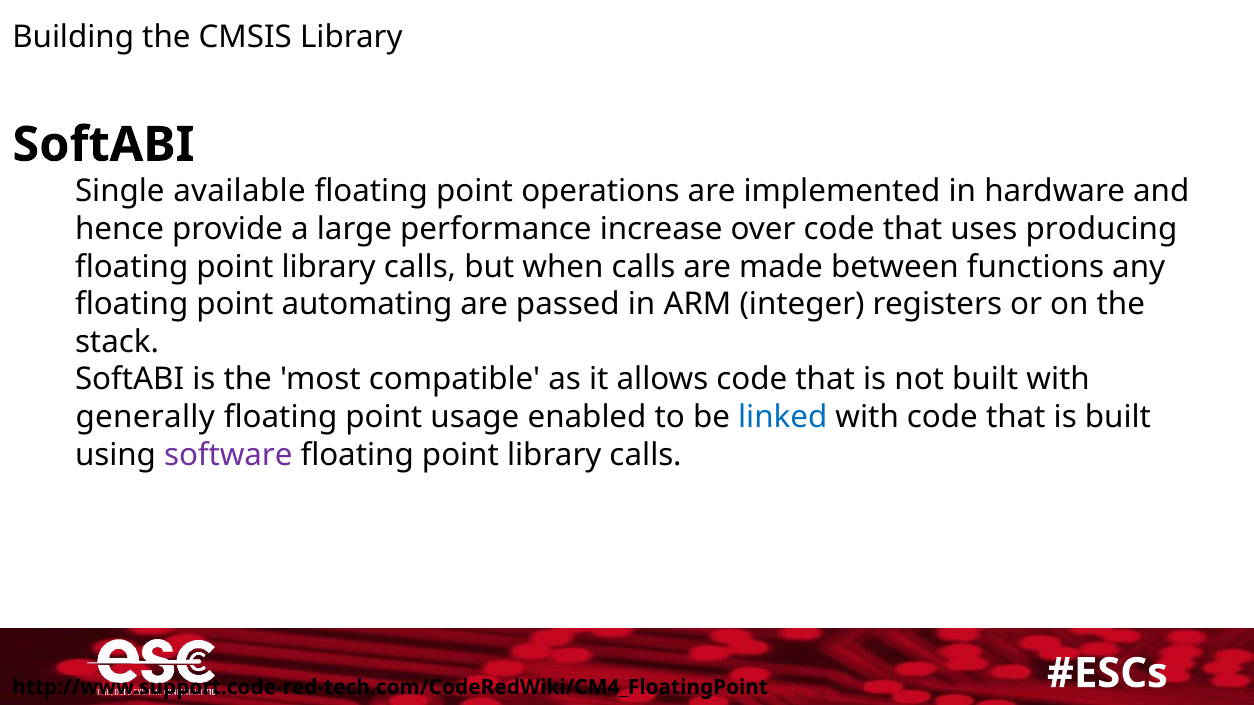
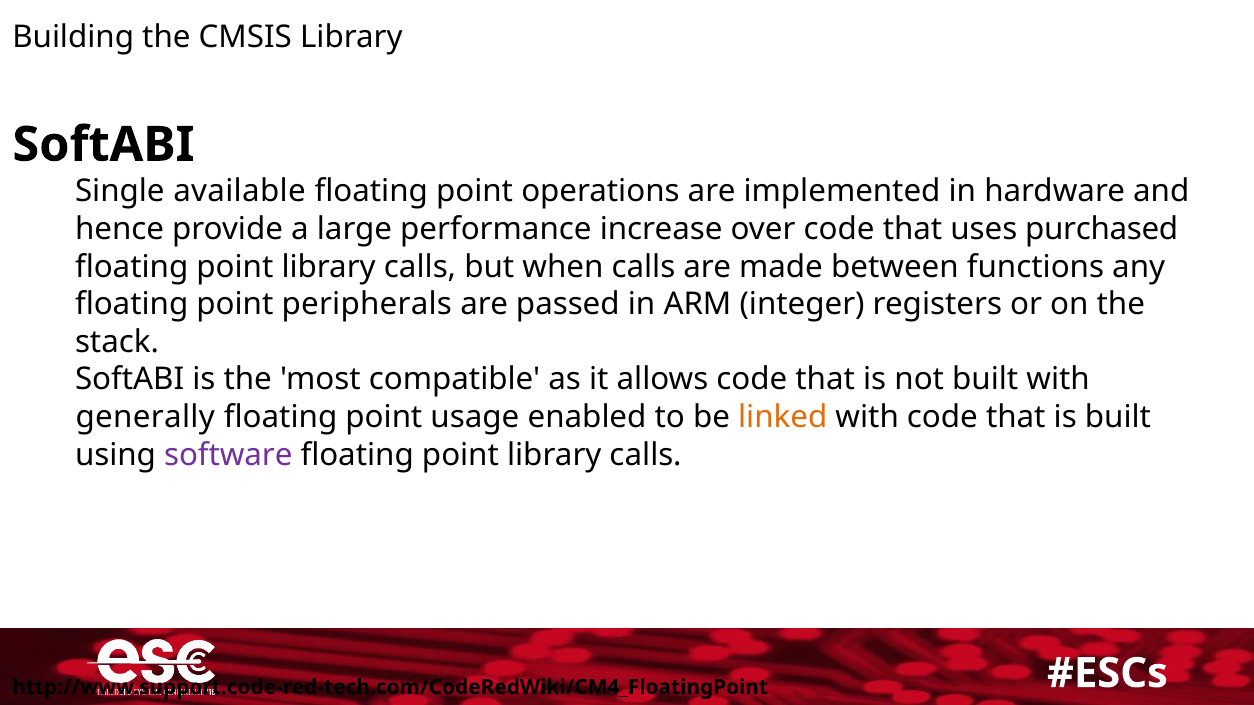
producing: producing -> purchased
automating: automating -> peripherals
linked colour: blue -> orange
